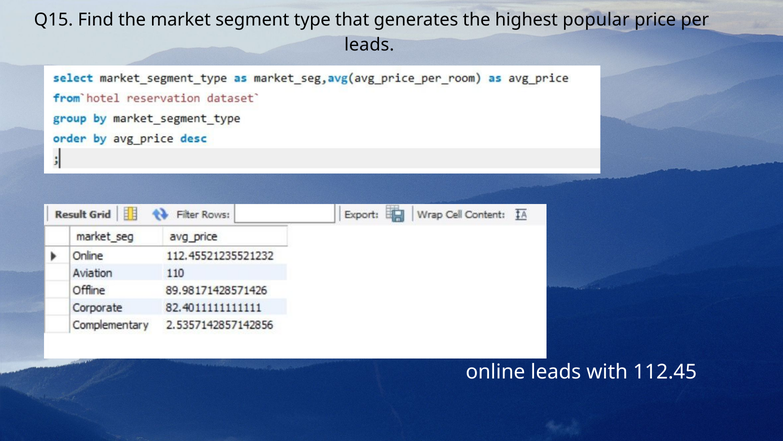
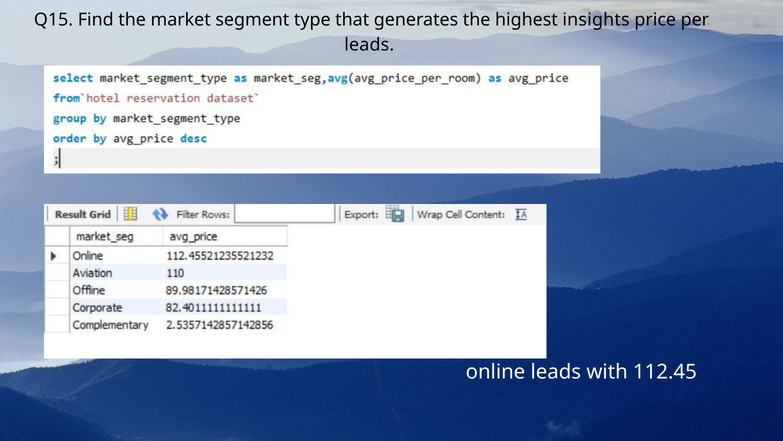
popular: popular -> insights
